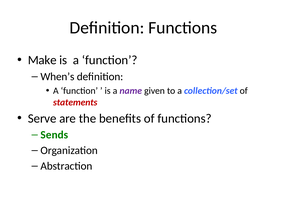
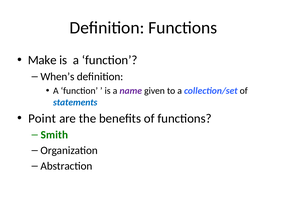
statements colour: red -> blue
Serve: Serve -> Point
Sends: Sends -> Smith
